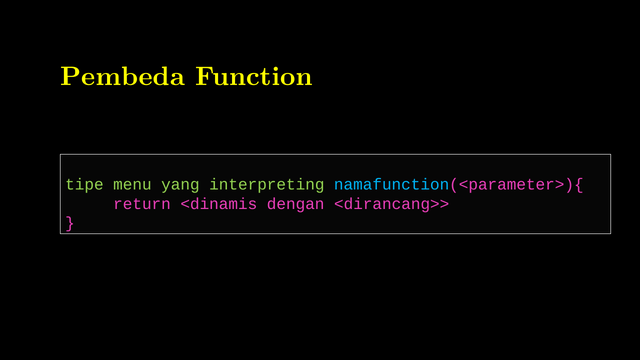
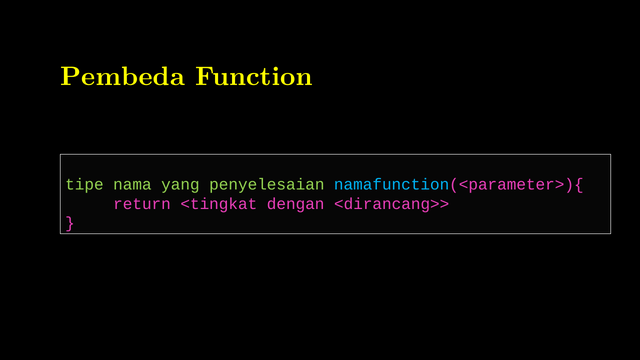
menu: menu -> nama
interpreting: interpreting -> penyelesaian
<dinamis: <dinamis -> <tingkat
